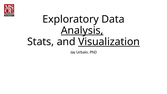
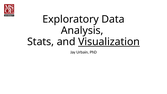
Analysis underline: present -> none
